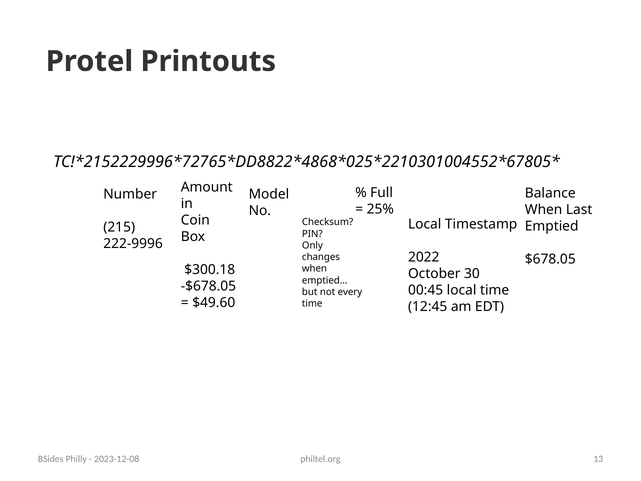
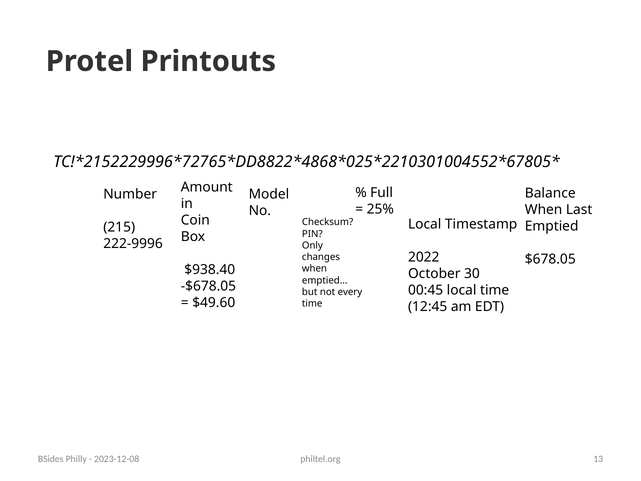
$300.18: $300.18 -> $938.40
